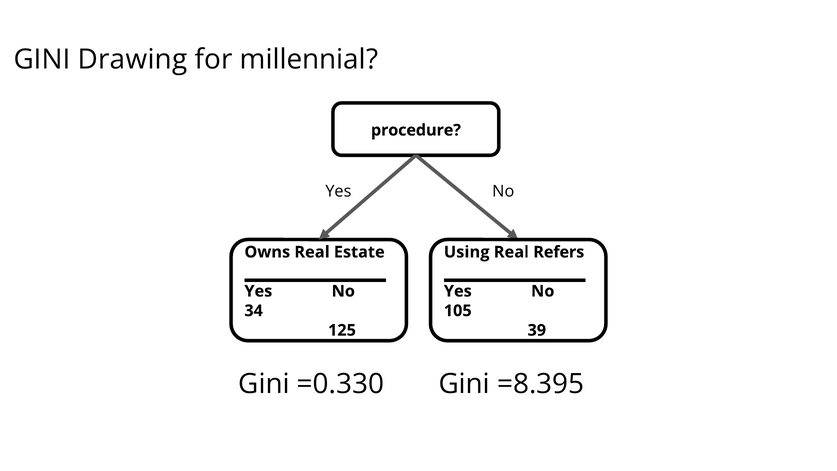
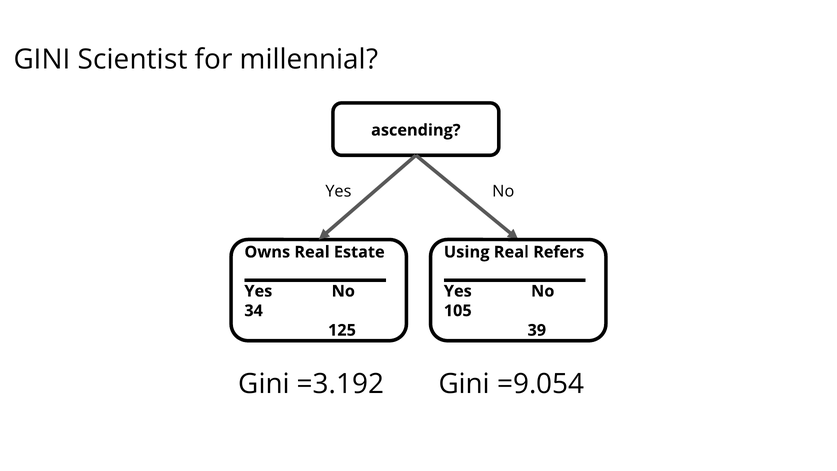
Drawing: Drawing -> Scientist
procedure: procedure -> ascending
=0.330: =0.330 -> =3.192
=8.395: =8.395 -> =9.054
